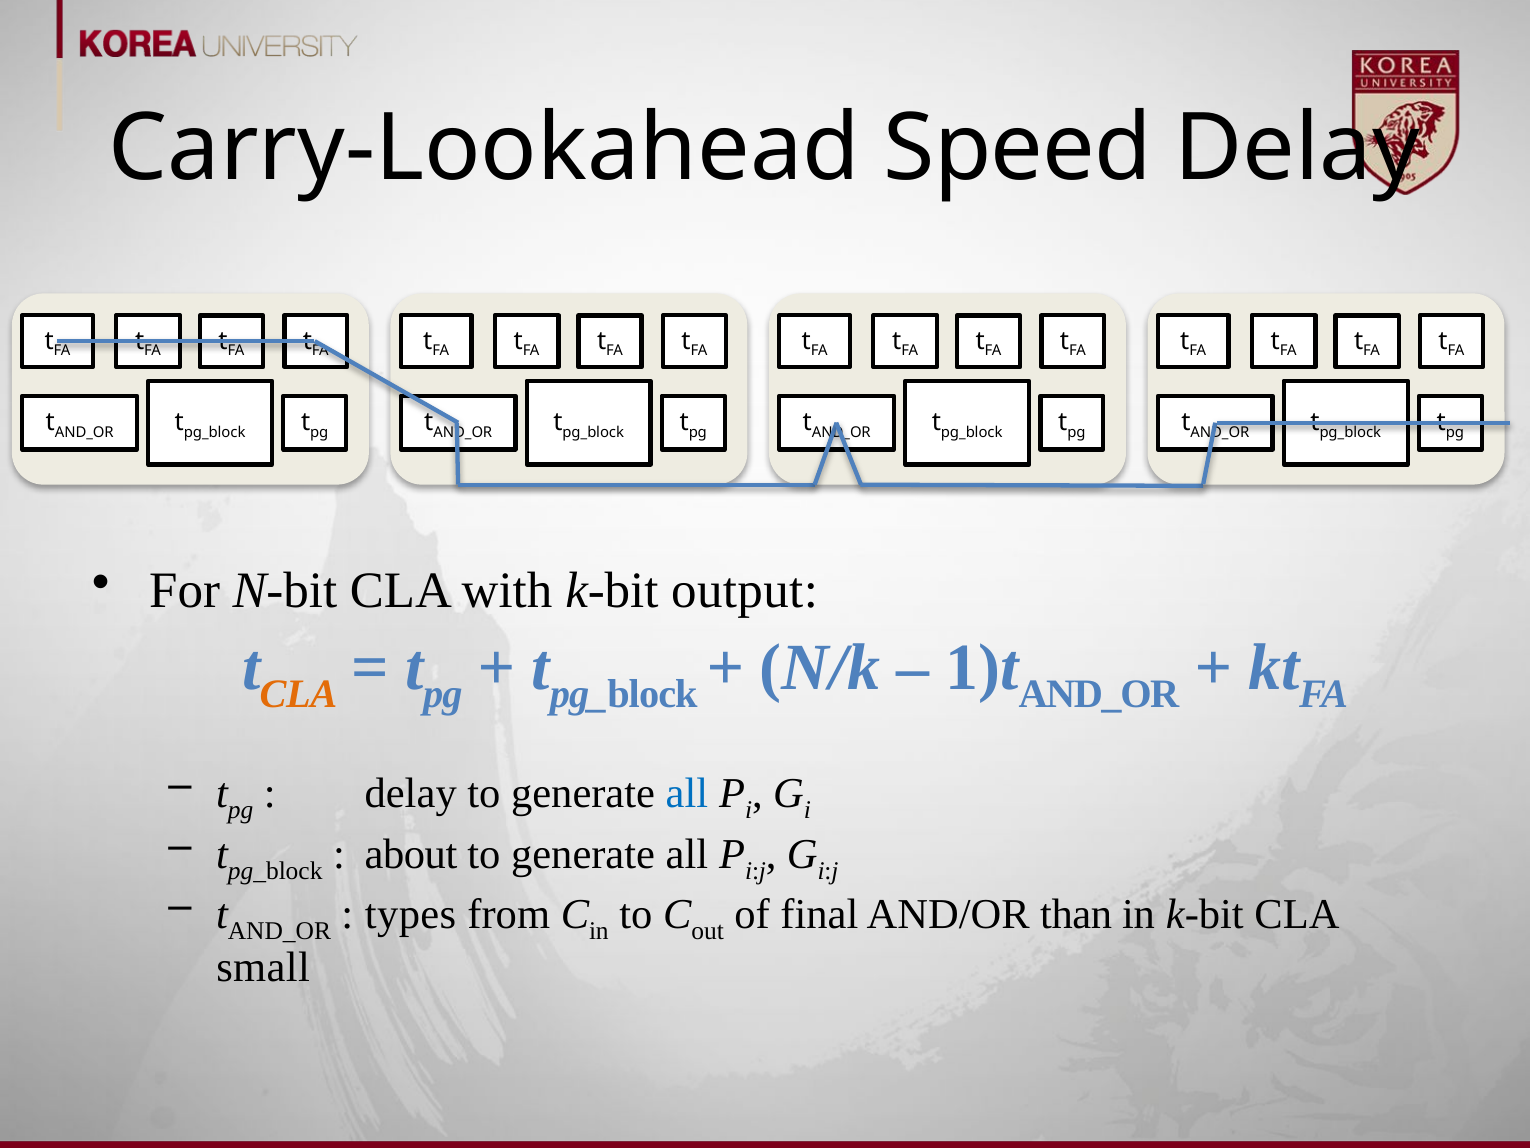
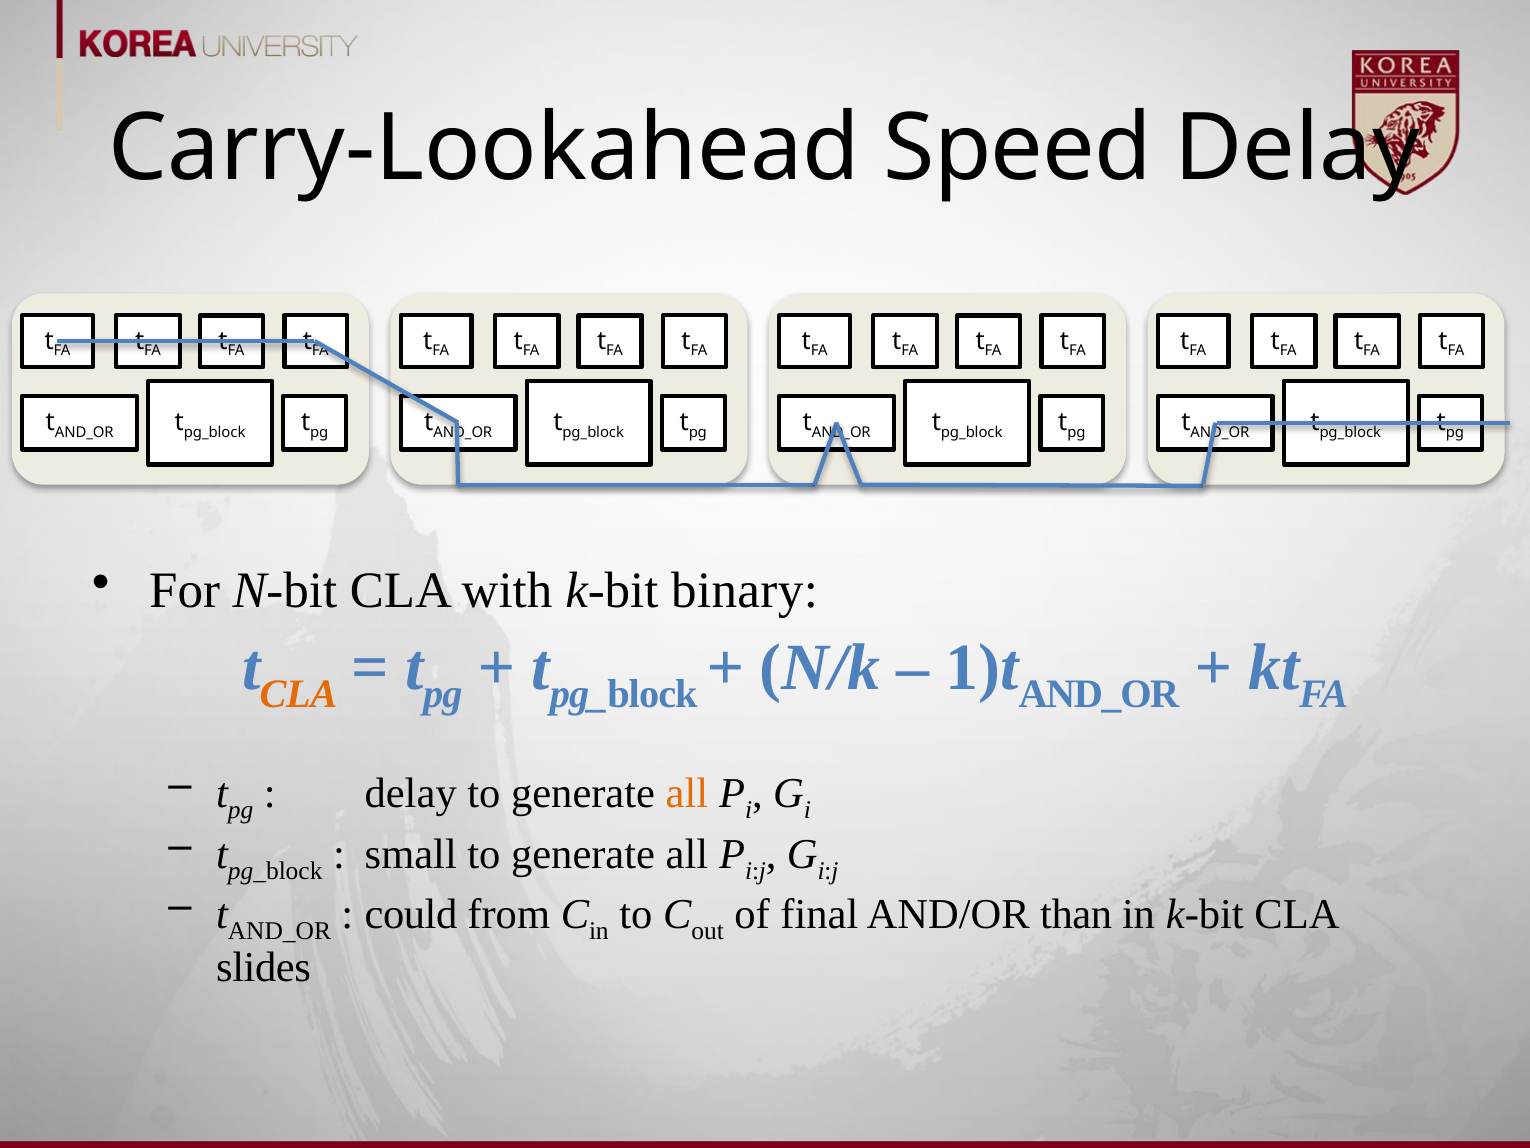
output: output -> binary
all at (687, 794) colour: blue -> orange
about: about -> small
types: types -> could
small: small -> slides
